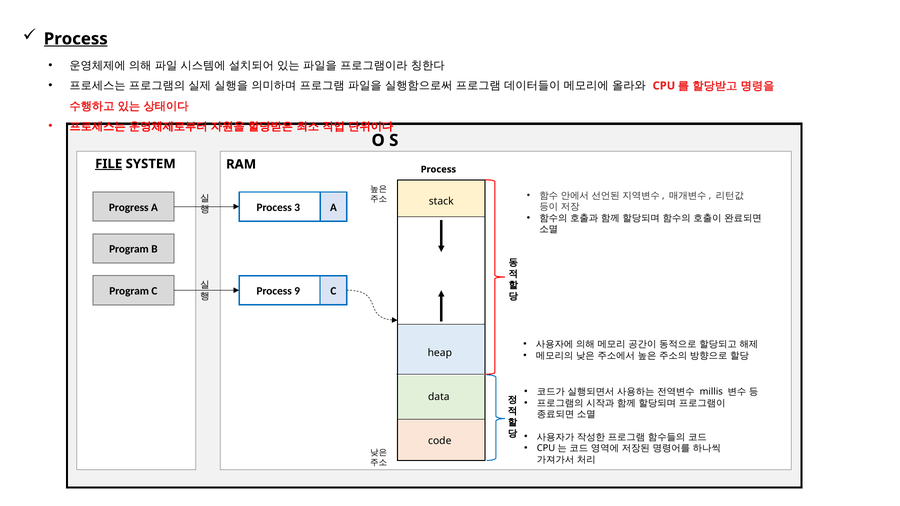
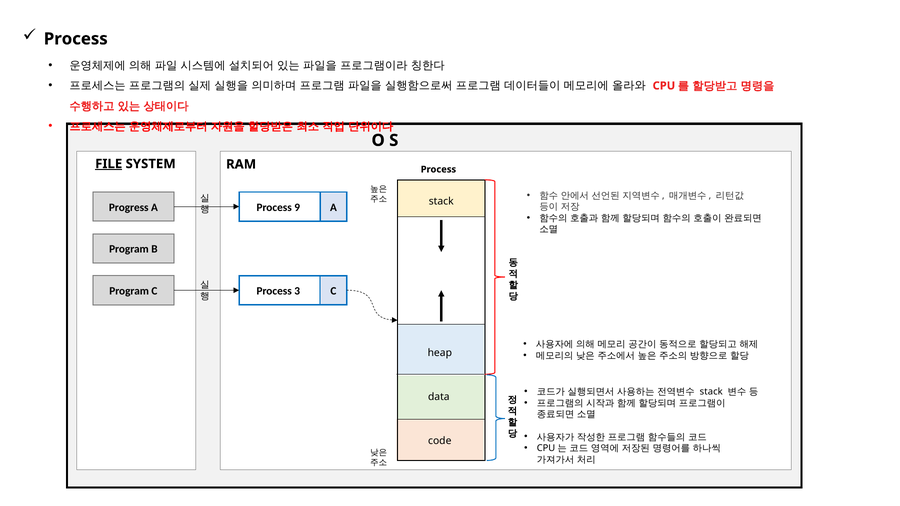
Process at (76, 39) underline: present -> none
3: 3 -> 9
9: 9 -> 3
millis at (711, 392): millis -> stack
